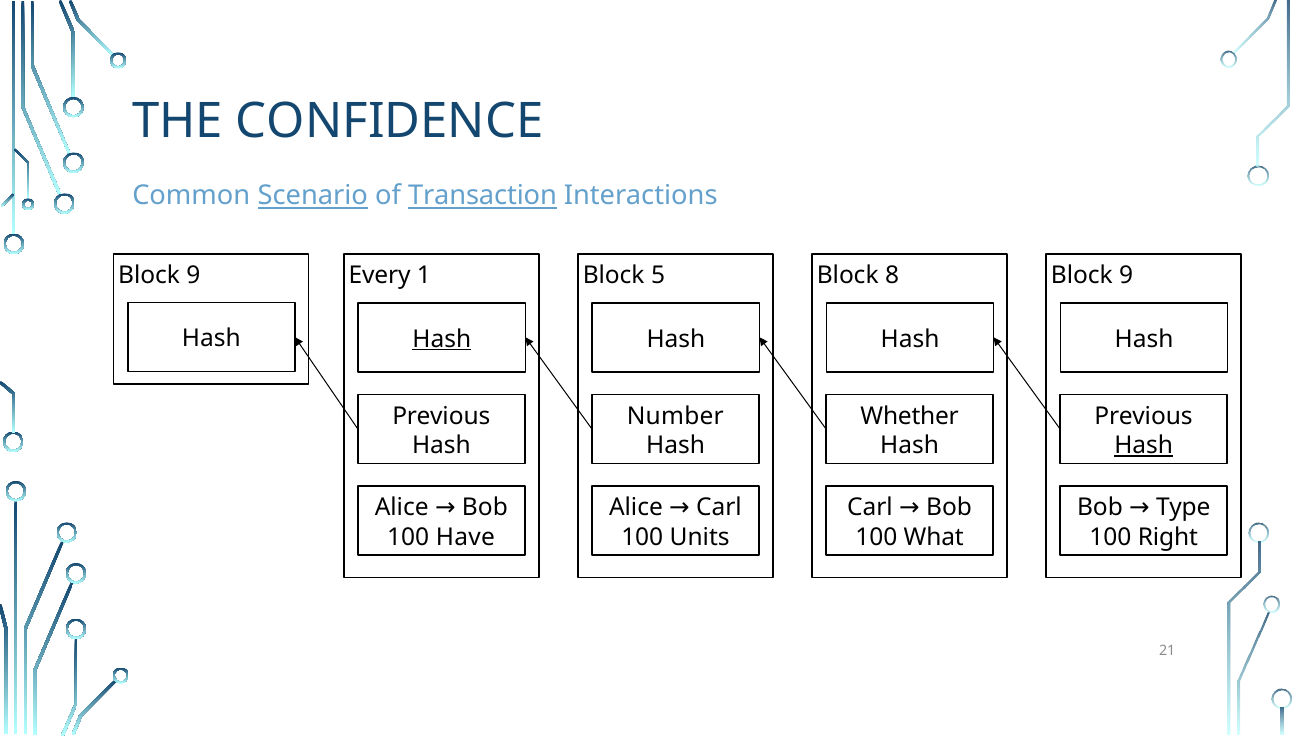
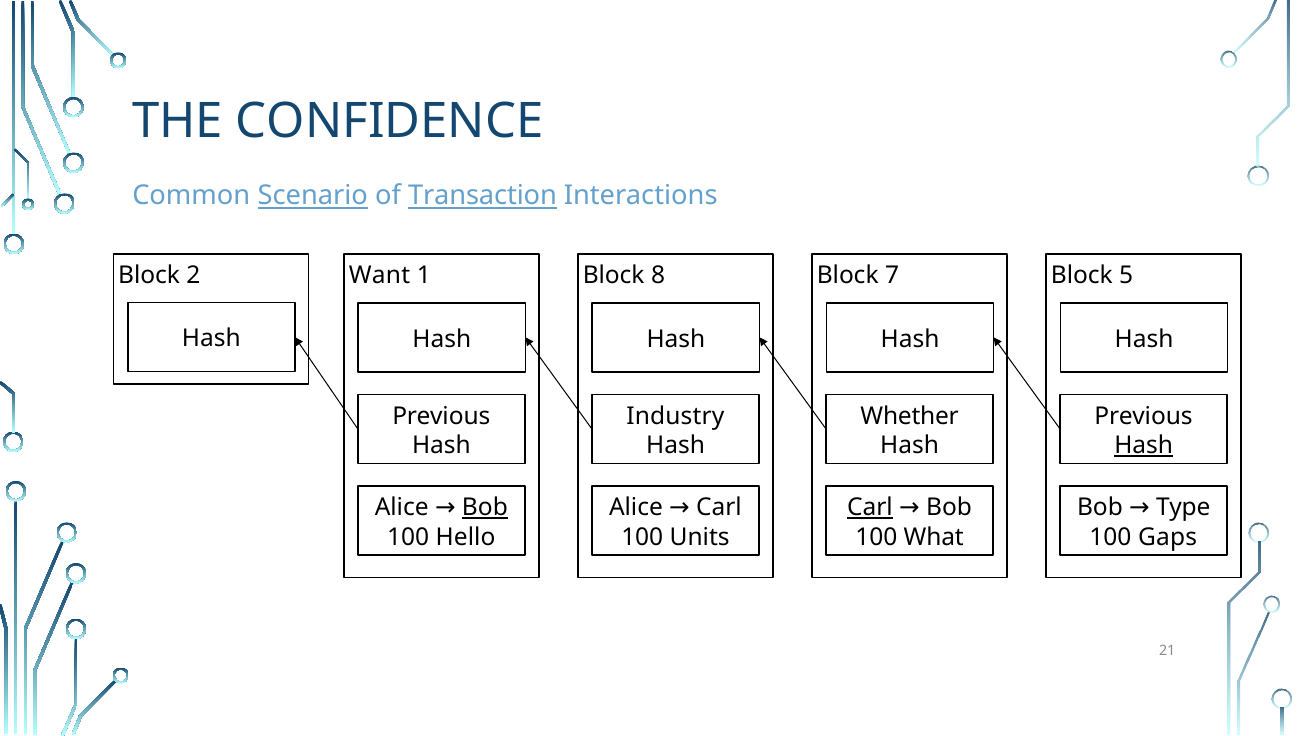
9 at (193, 275): 9 -> 2
Every: Every -> Want
5: 5 -> 8
8: 8 -> 7
9 at (1126, 275): 9 -> 5
Hash at (442, 339) underline: present -> none
Number: Number -> Industry
Bob at (485, 508) underline: none -> present
Carl at (870, 508) underline: none -> present
Have: Have -> Hello
Right: Right -> Gaps
